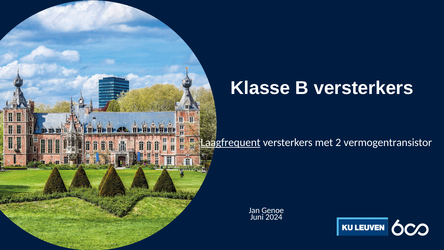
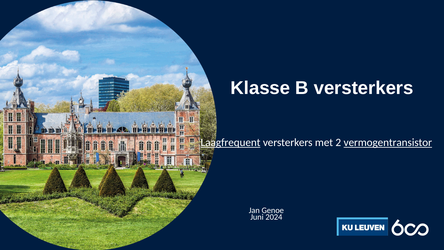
vermogentransistor underline: none -> present
